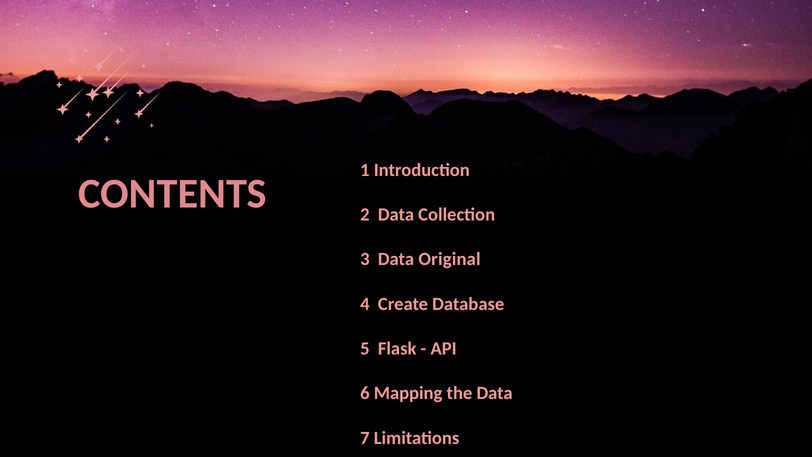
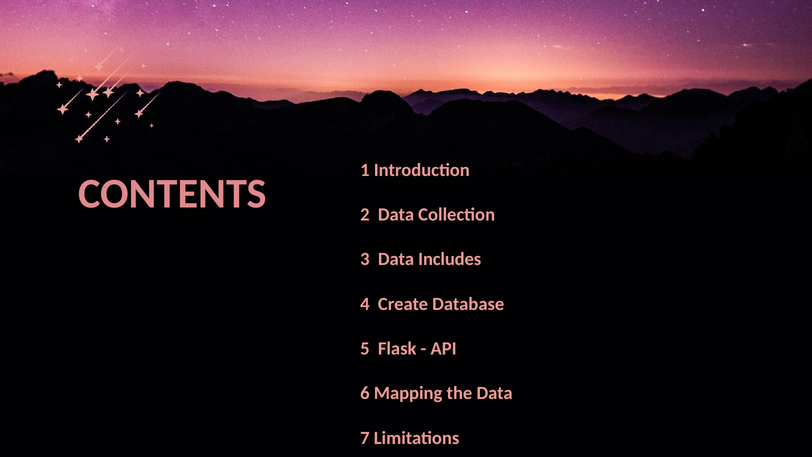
Original: Original -> Includes
